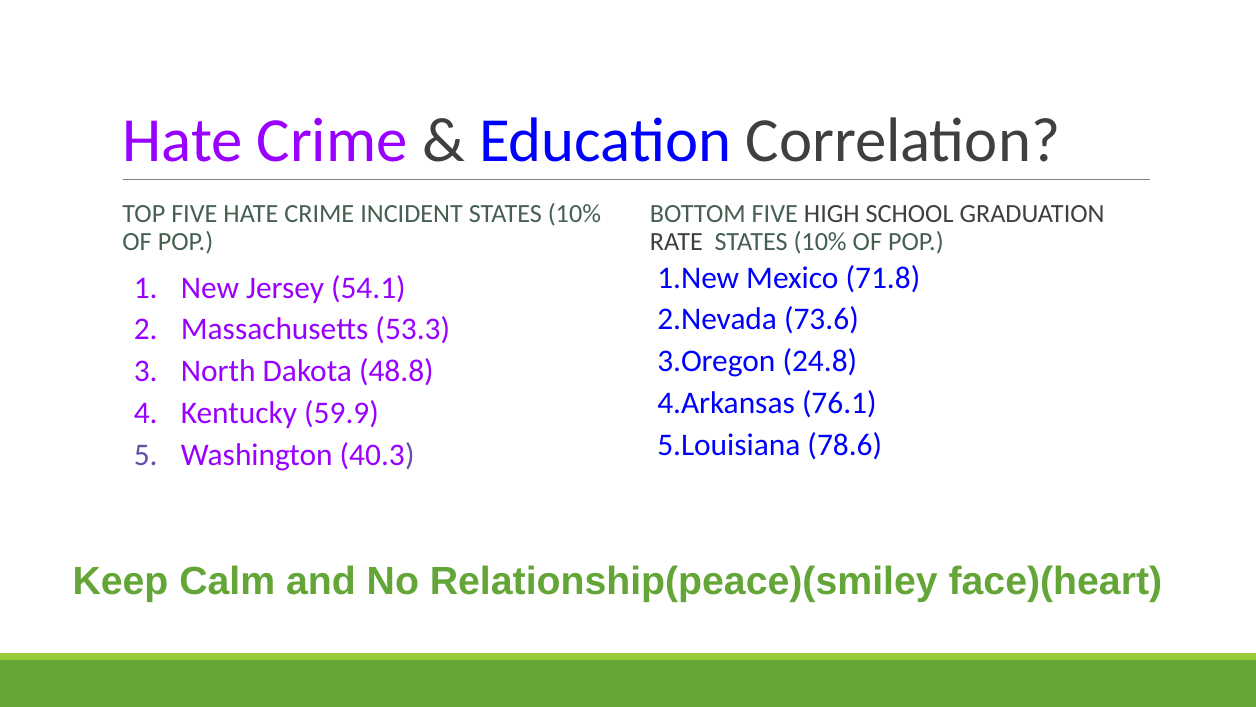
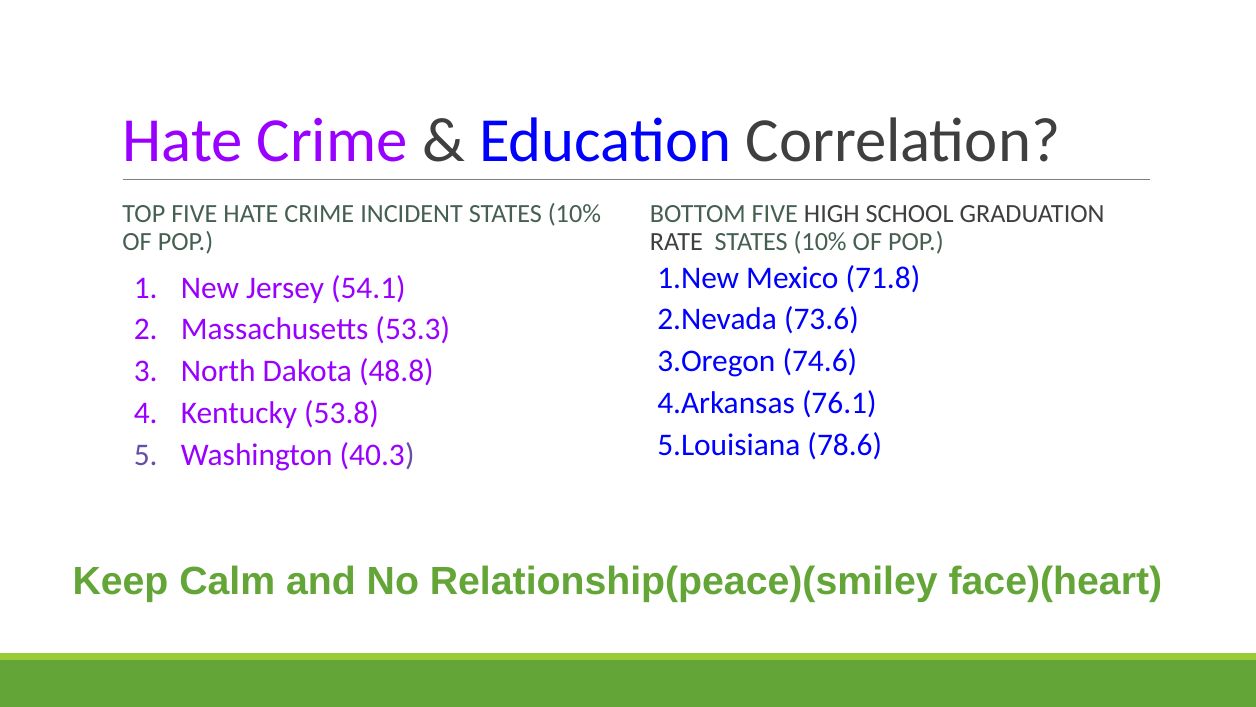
24.8: 24.8 -> 74.6
59.9: 59.9 -> 53.8
